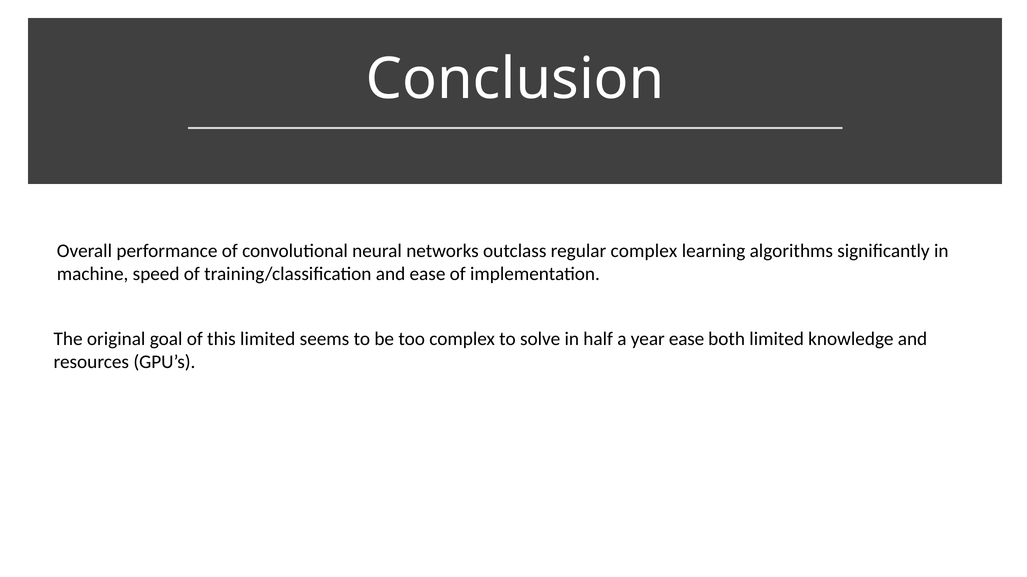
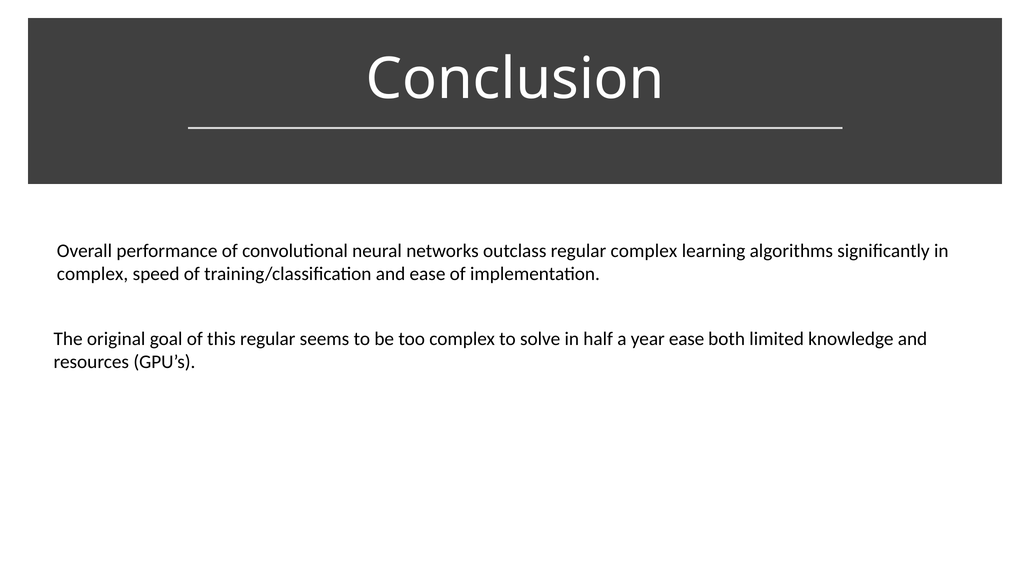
machine at (93, 274): machine -> complex
this limited: limited -> regular
